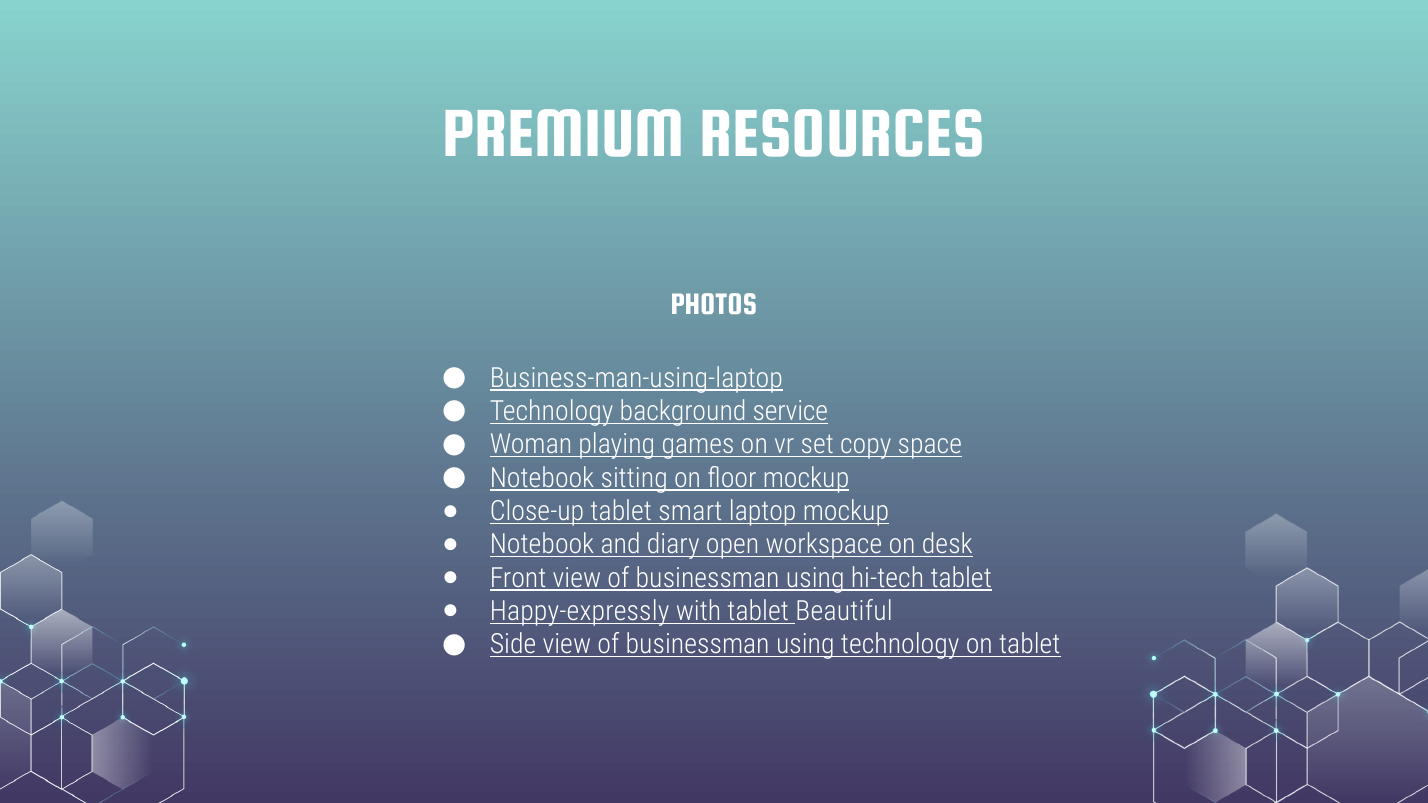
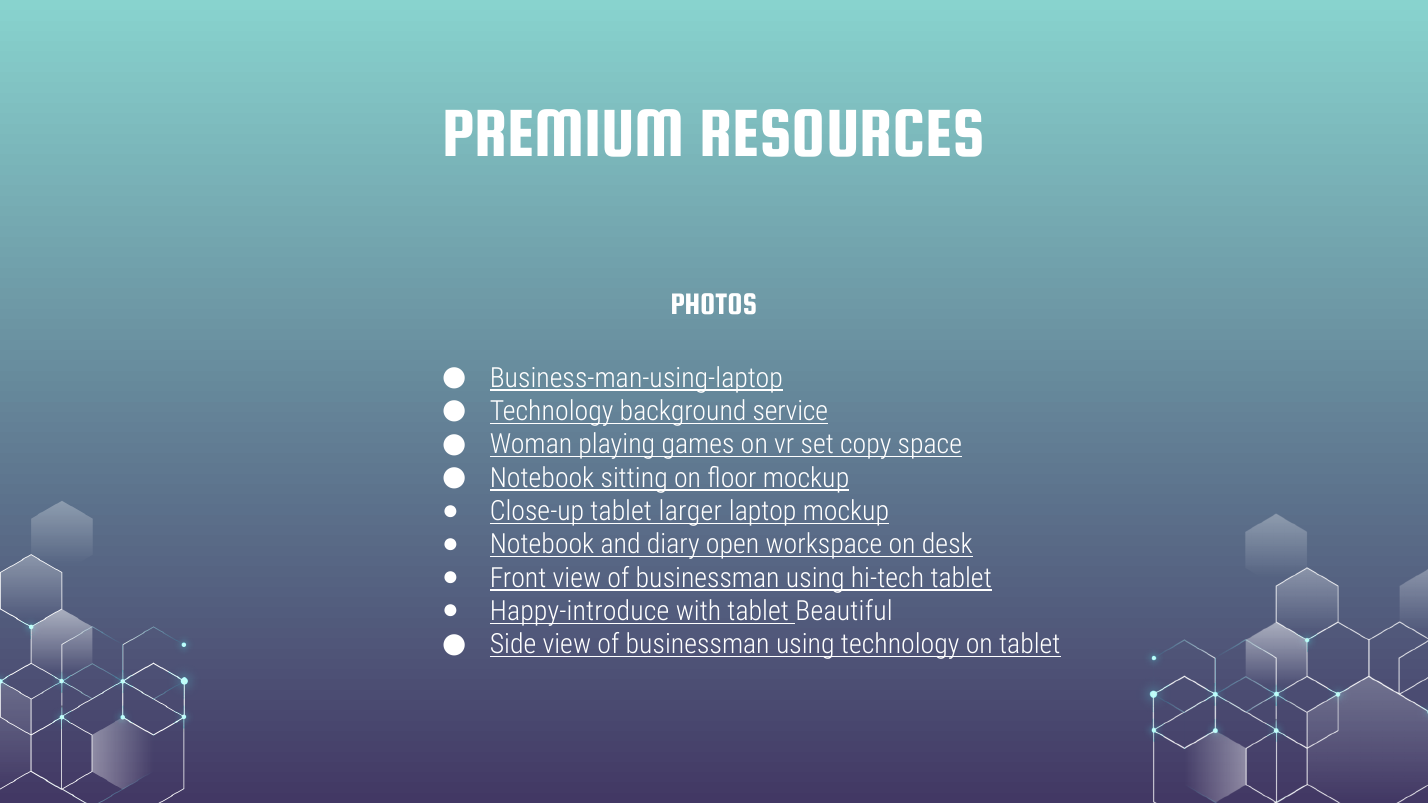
smart: smart -> larger
Happy-expressly: Happy-expressly -> Happy-introduce
